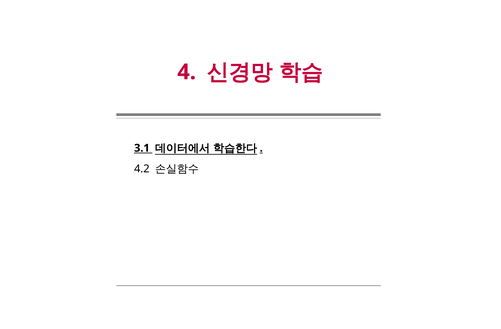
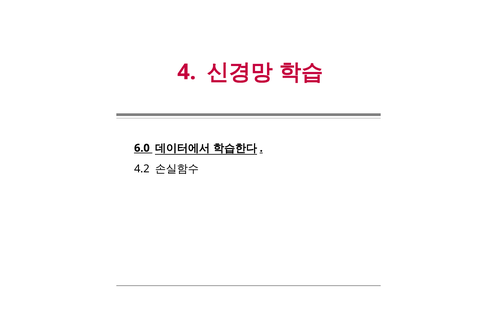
3.1: 3.1 -> 6.0
